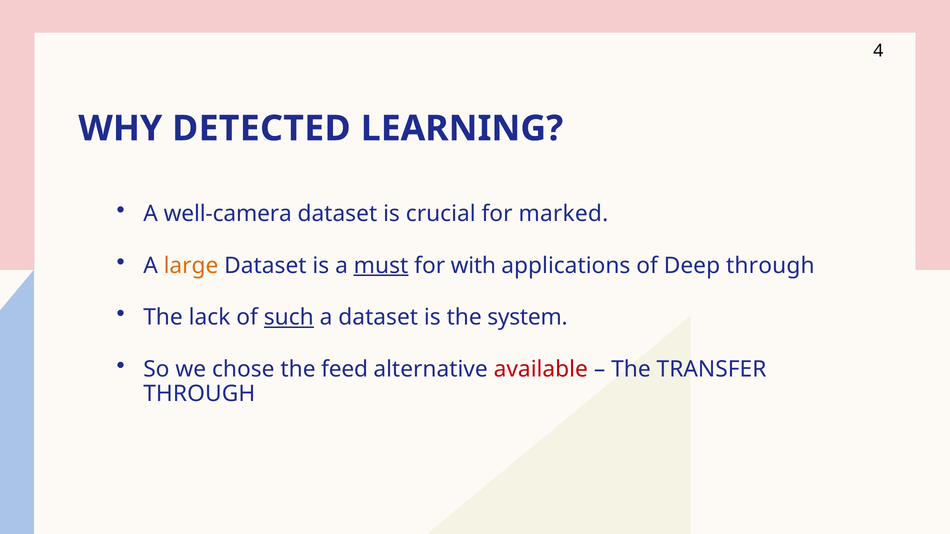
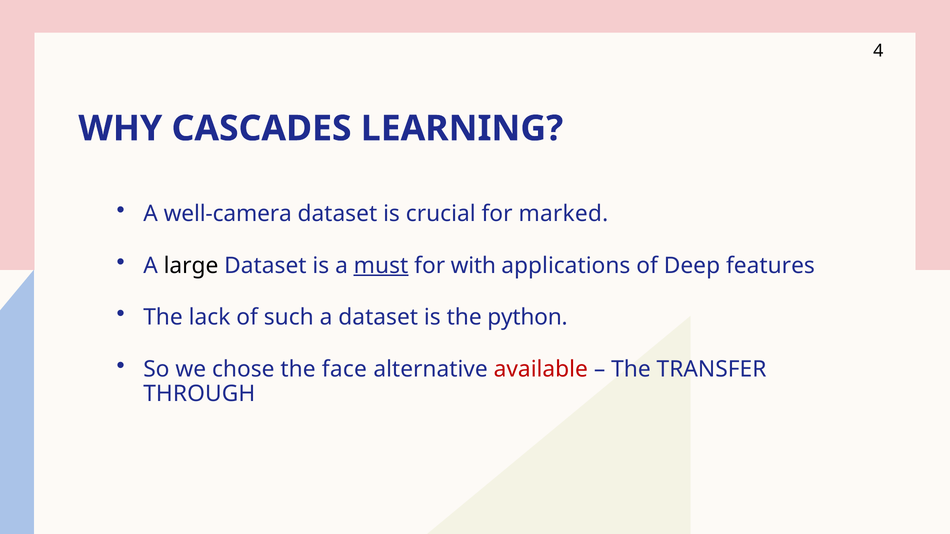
DETECTED: DETECTED -> CASCADES
large colour: orange -> black
Deep through: through -> features
such underline: present -> none
system: system -> python
feed: feed -> face
